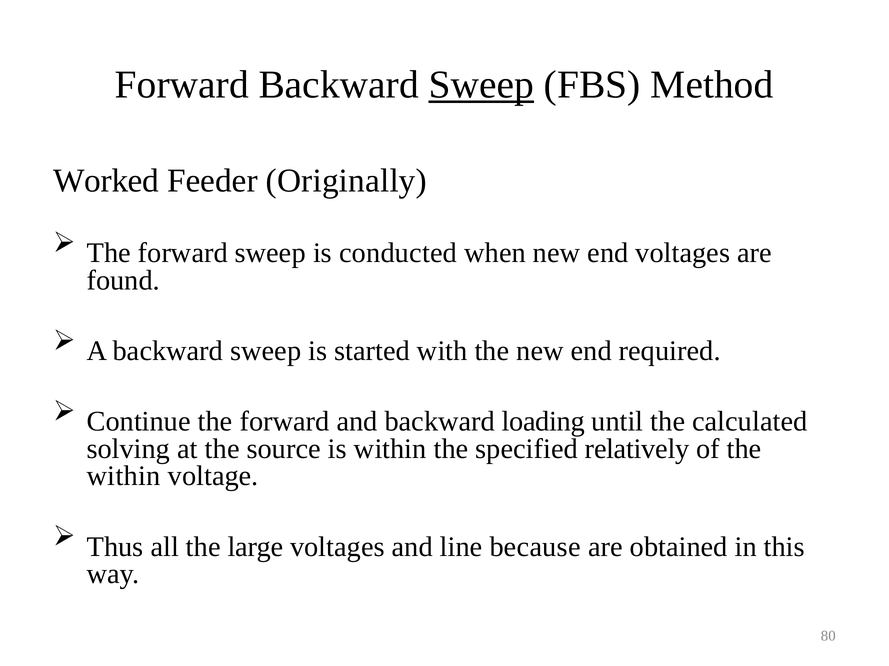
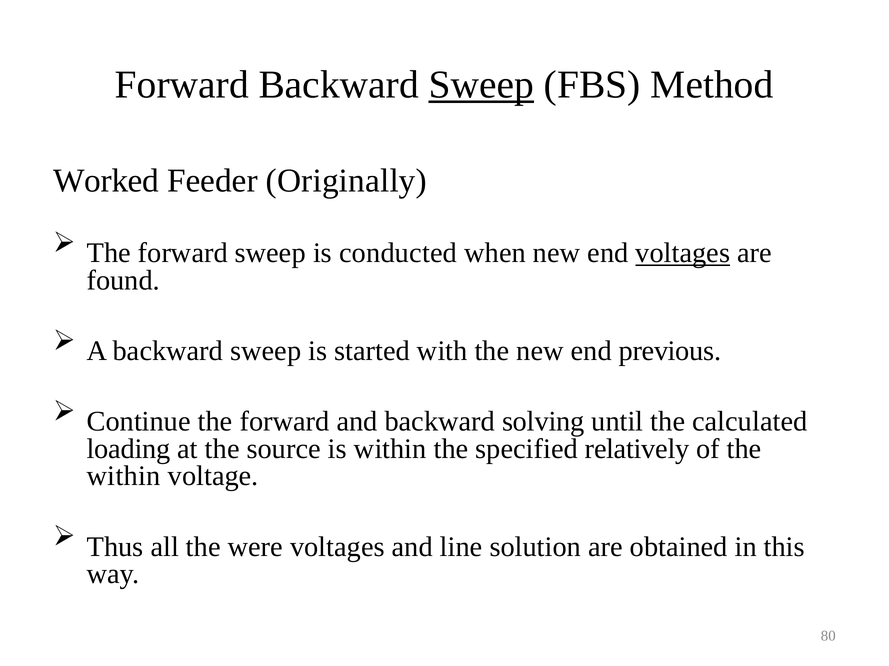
voltages at (683, 253) underline: none -> present
required: required -> previous
loading: loading -> solving
solving: solving -> loading
large: large -> were
because: because -> solution
